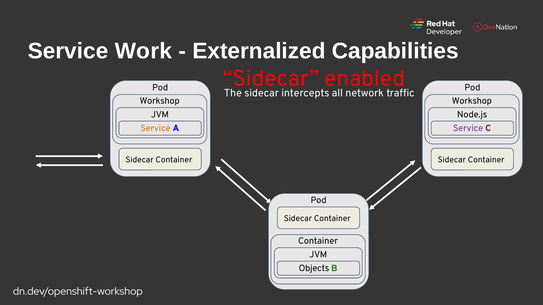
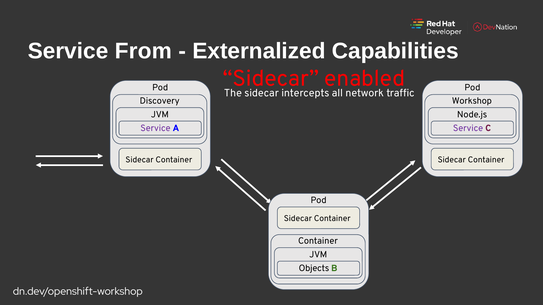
Work: Work -> From
Workshop at (160, 101): Workshop -> Discovery
Service at (155, 128) colour: orange -> purple
